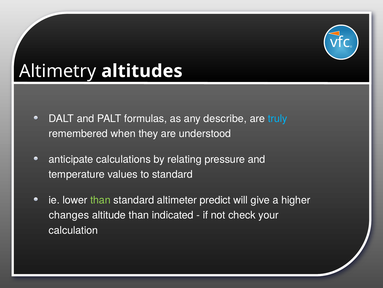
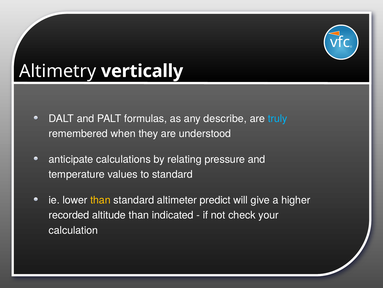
altitudes: altitudes -> vertically
than at (100, 200) colour: light green -> yellow
changes: changes -> recorded
